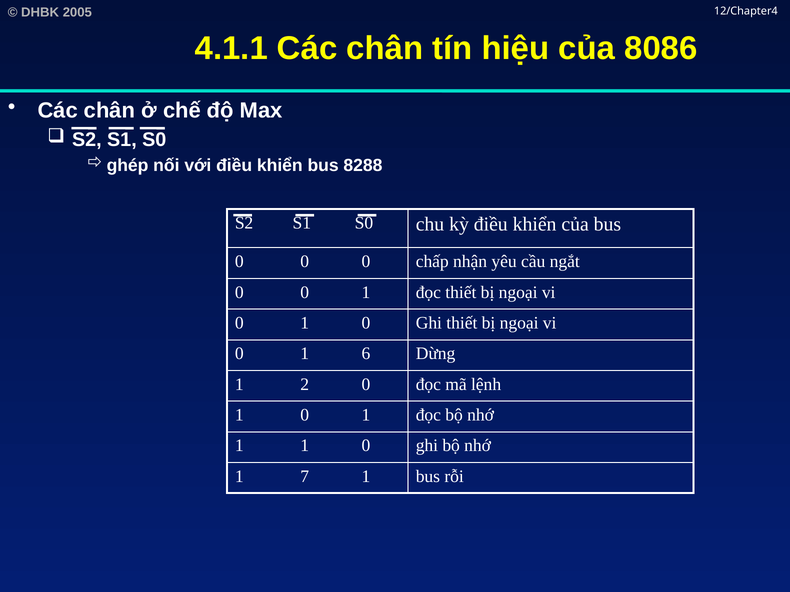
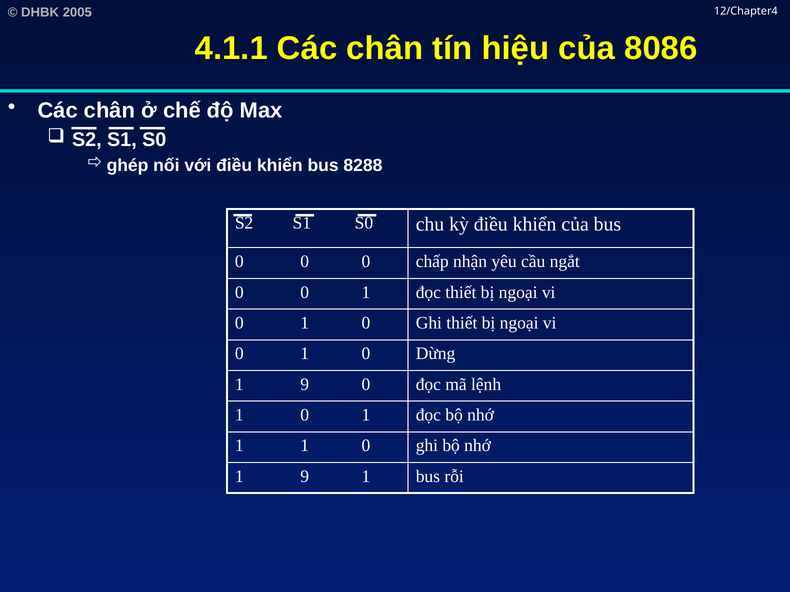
6 at (366, 354): 6 -> 0
2 at (305, 385): 2 -> 9
7 at (305, 477): 7 -> 9
